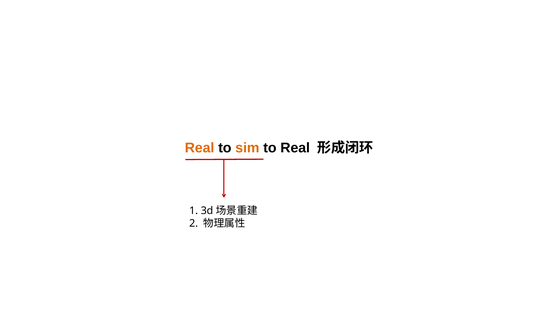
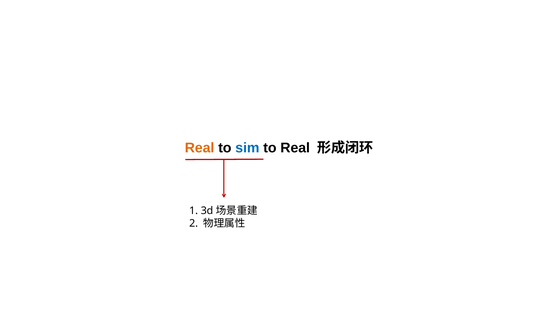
sim colour: orange -> blue
